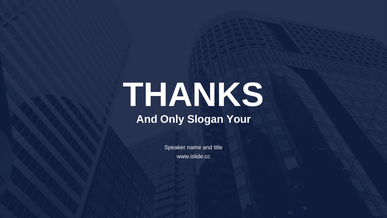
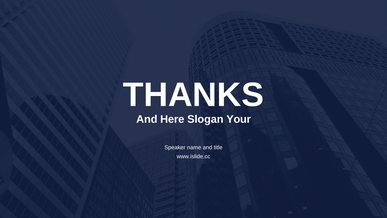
Only: Only -> Here
